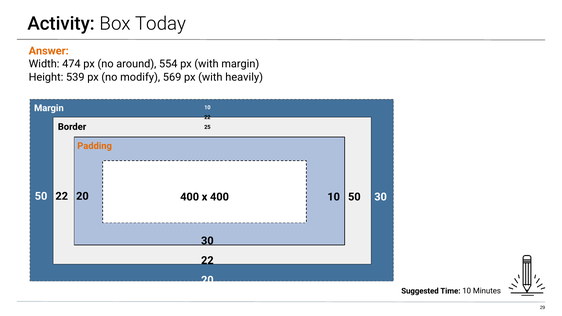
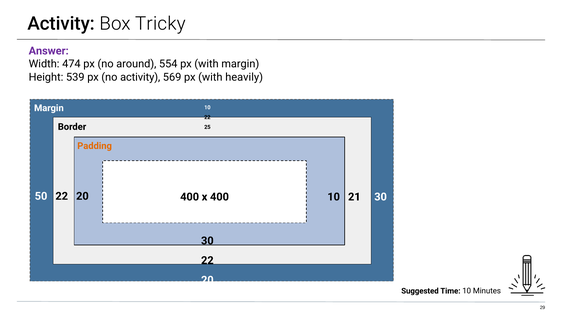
Today: Today -> Tricky
Answer colour: orange -> purple
no modify: modify -> activity
10 50: 50 -> 21
